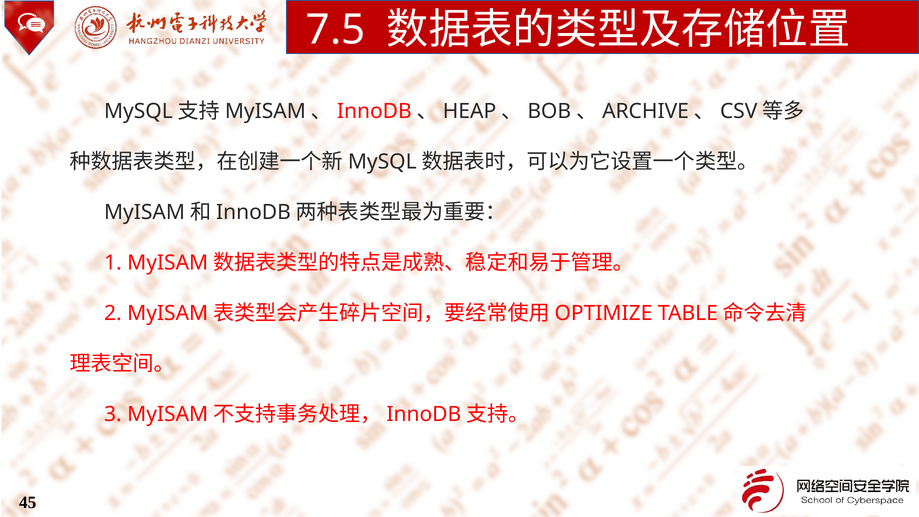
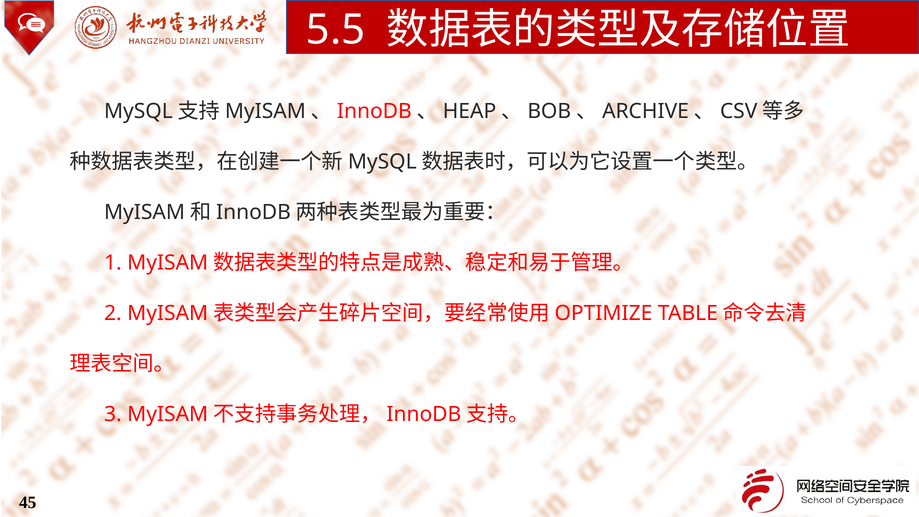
7.5: 7.5 -> 5.5
